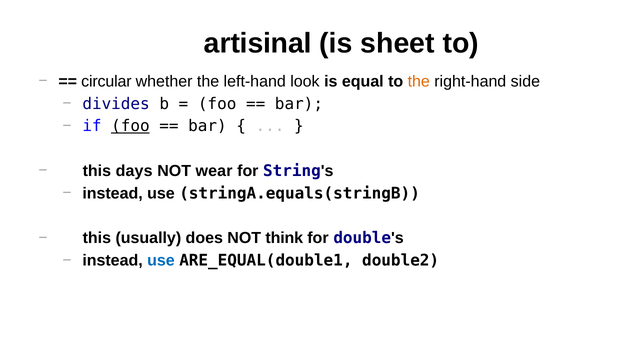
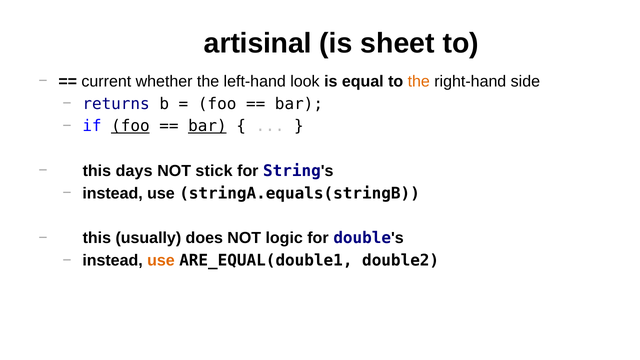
circular: circular -> current
divides: divides -> returns
bar at (207, 126) underline: none -> present
wear: wear -> stick
think: think -> logic
use at (161, 261) colour: blue -> orange
